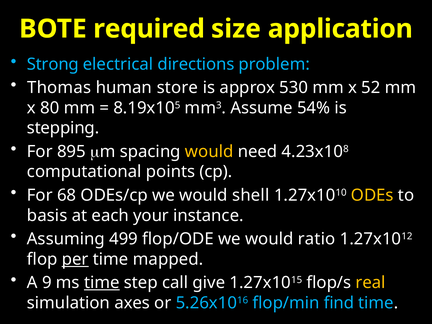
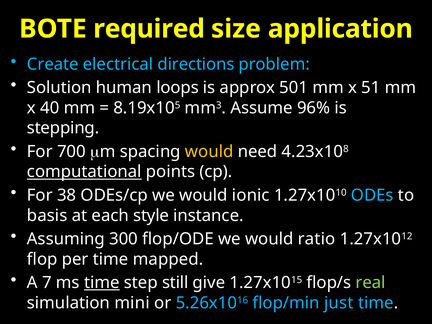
Strong: Strong -> Create
Thomas: Thomas -> Solution
store: store -> loops
530: 530 -> 501
52: 52 -> 51
80: 80 -> 40
54%: 54% -> 96%
895: 895 -> 700
computational underline: none -> present
68: 68 -> 38
shell: shell -> ionic
ODEs colour: yellow -> light blue
your: your -> style
499: 499 -> 300
per underline: present -> none
9: 9 -> 7
call: call -> still
real colour: yellow -> light green
axes: axes -> mini
find: find -> just
